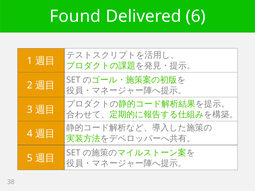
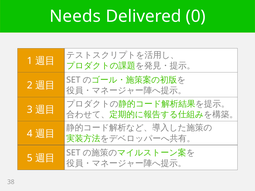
Found: Found -> Needs
6: 6 -> 0
